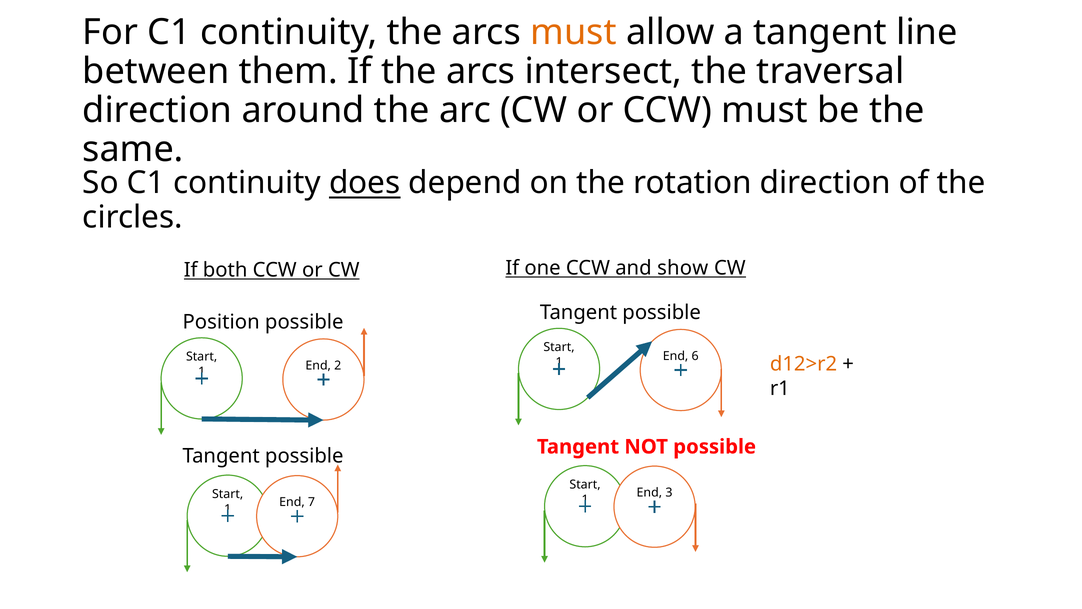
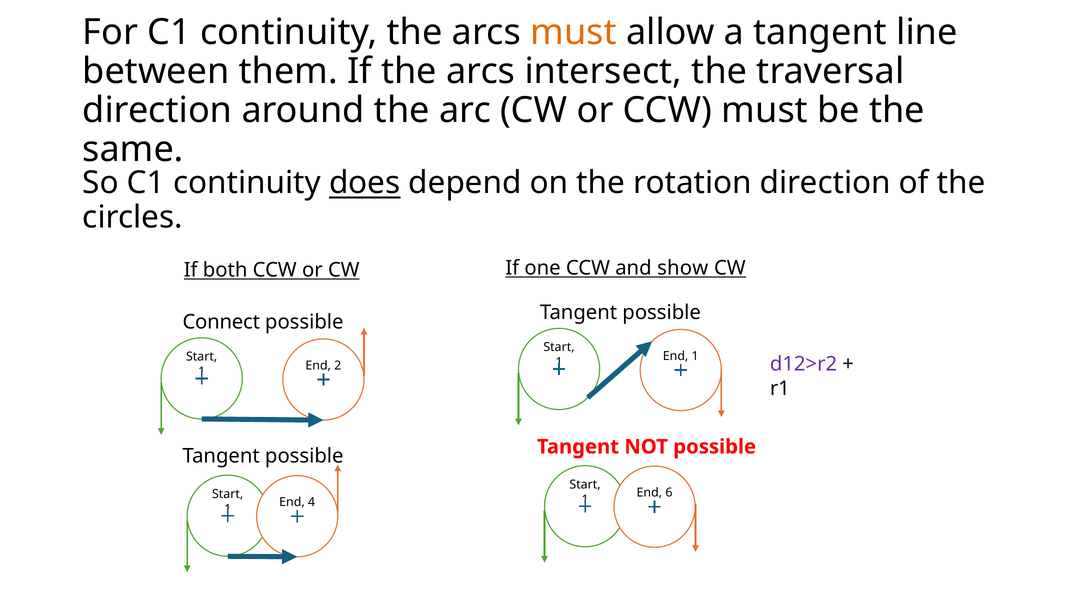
Position: Position -> Connect
End 6: 6 -> 1
d12>r2 colour: orange -> purple
3: 3 -> 6
7: 7 -> 4
